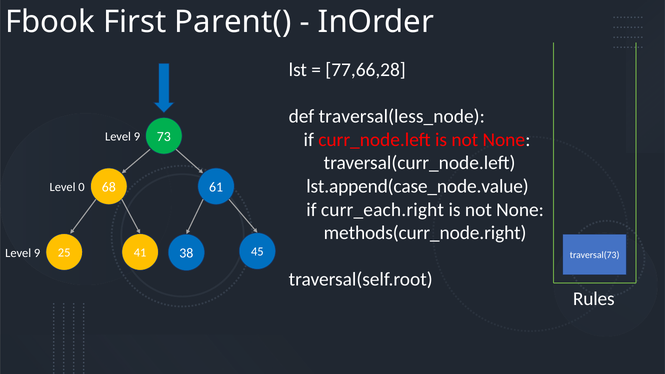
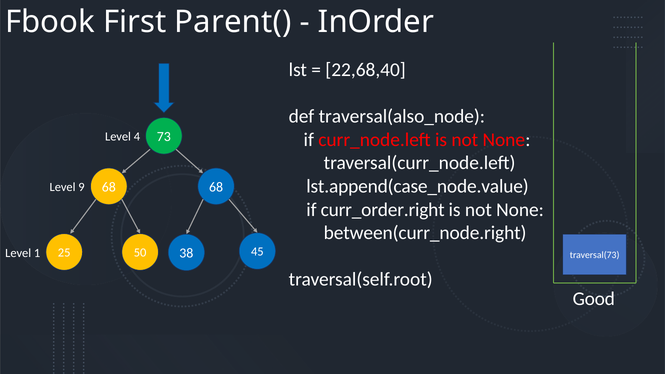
77,66,28: 77,66,28 -> 22,68,40
traversal(less_node: traversal(less_node -> traversal(also_node
9 at (137, 136): 9 -> 4
68 61: 61 -> 68
0: 0 -> 9
curr_each.right: curr_each.right -> curr_order.right
methods(curr_node.right: methods(curr_node.right -> between(curr_node.right
41: 41 -> 50
9 at (37, 253): 9 -> 1
Rules: Rules -> Good
